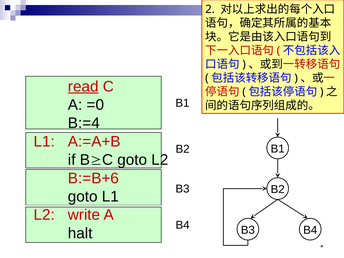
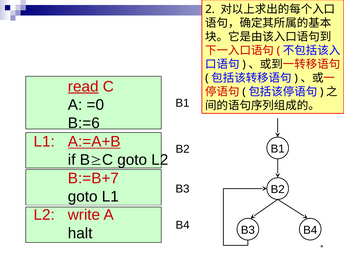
B:=4: B:=4 -> B:=6
A:=A+B underline: none -> present
B:=B+6: B:=B+6 -> B:=B+7
